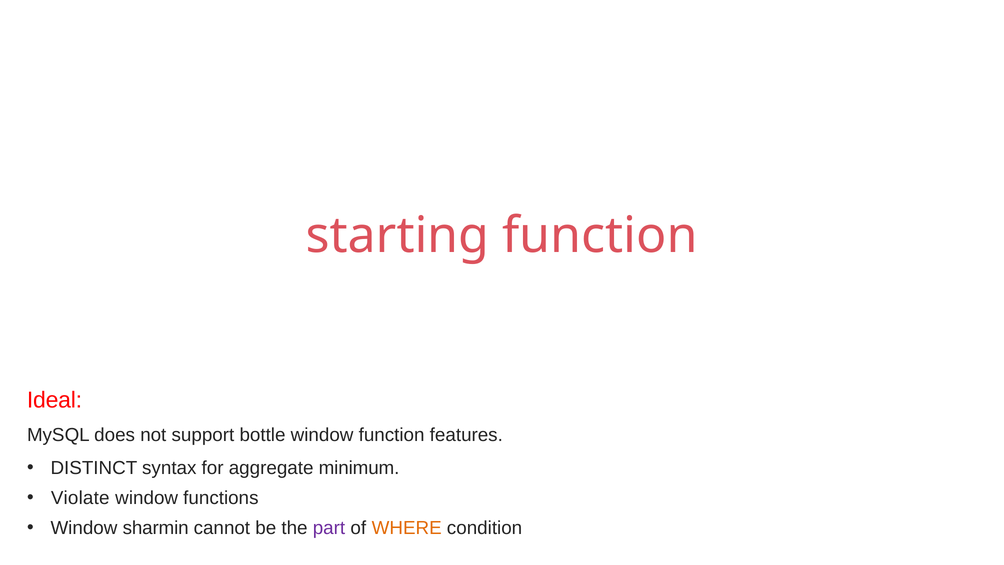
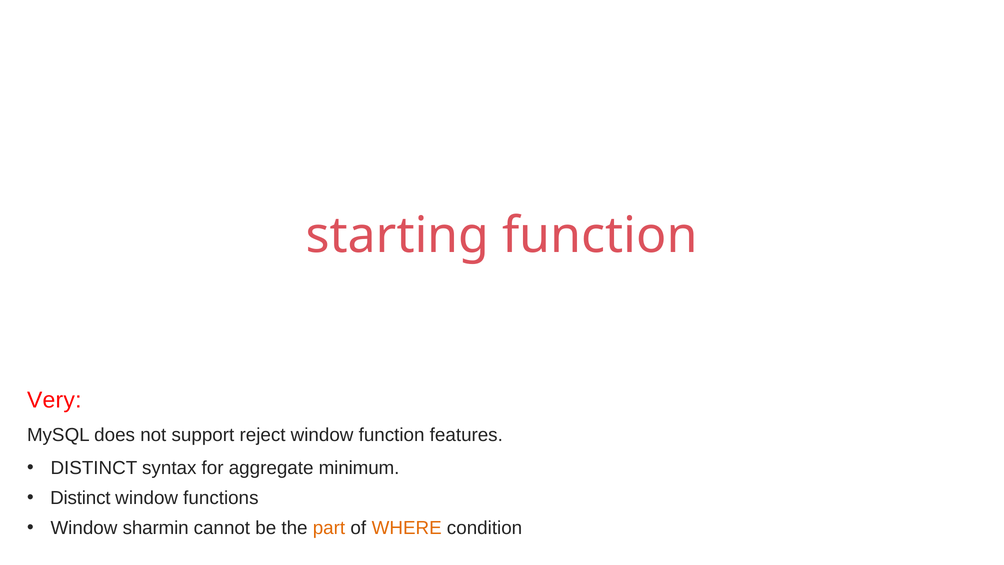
Ideal: Ideal -> Very
bottle: bottle -> reject
Violate at (80, 498): Violate -> Distinct
part colour: purple -> orange
